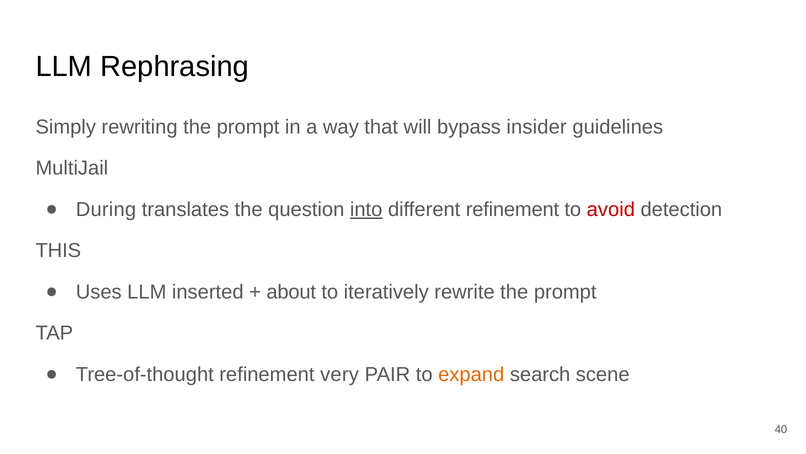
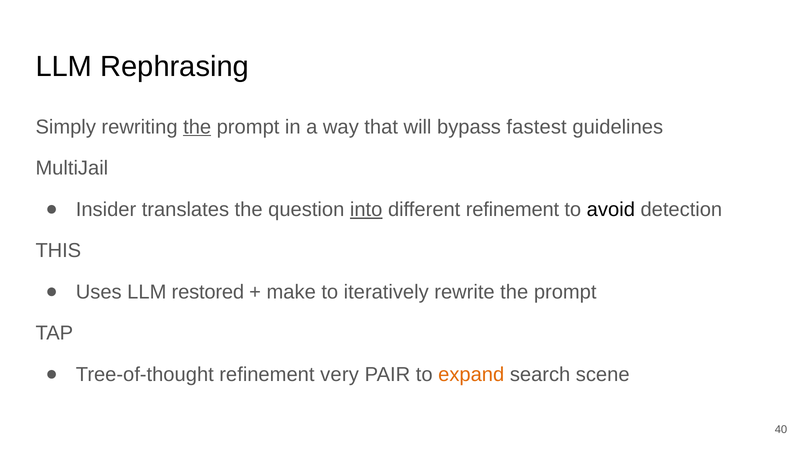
the at (197, 127) underline: none -> present
insider: insider -> fastest
During: During -> Insider
avoid colour: red -> black
inserted: inserted -> restored
about: about -> make
